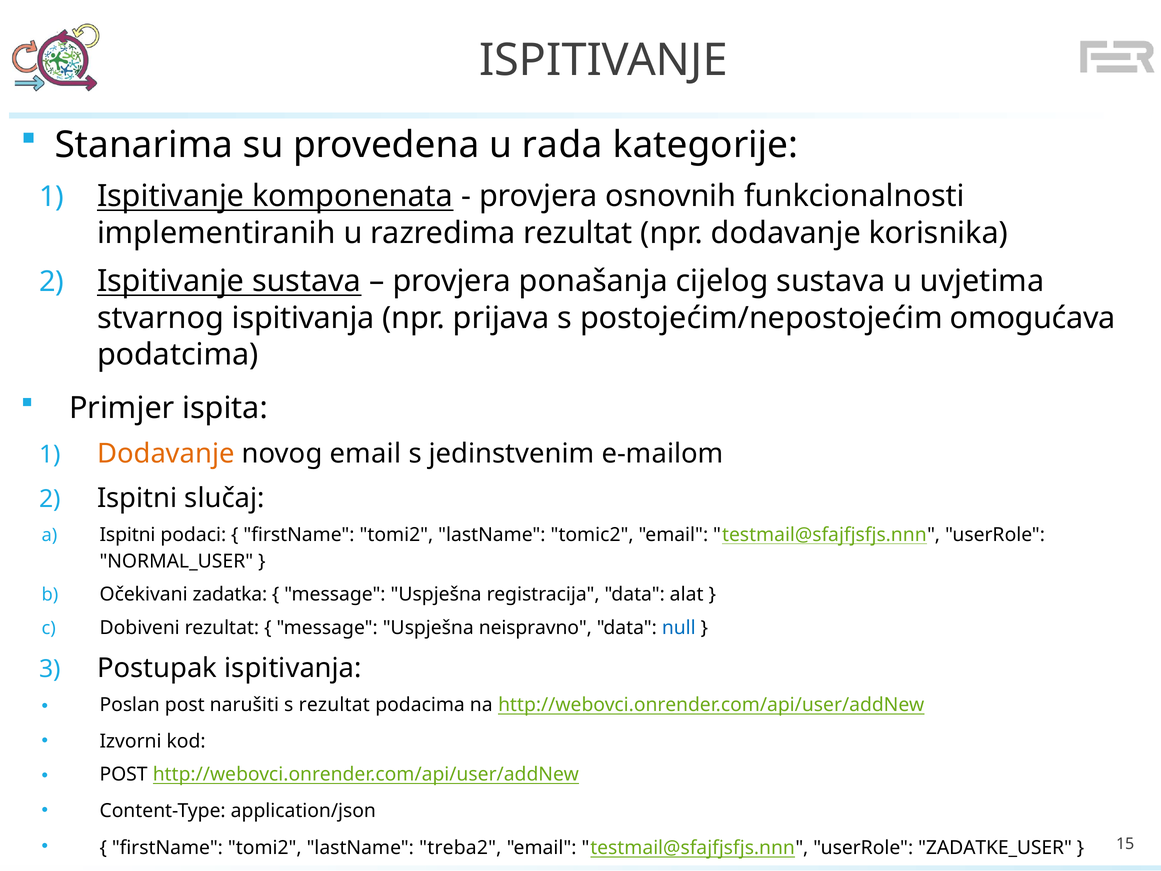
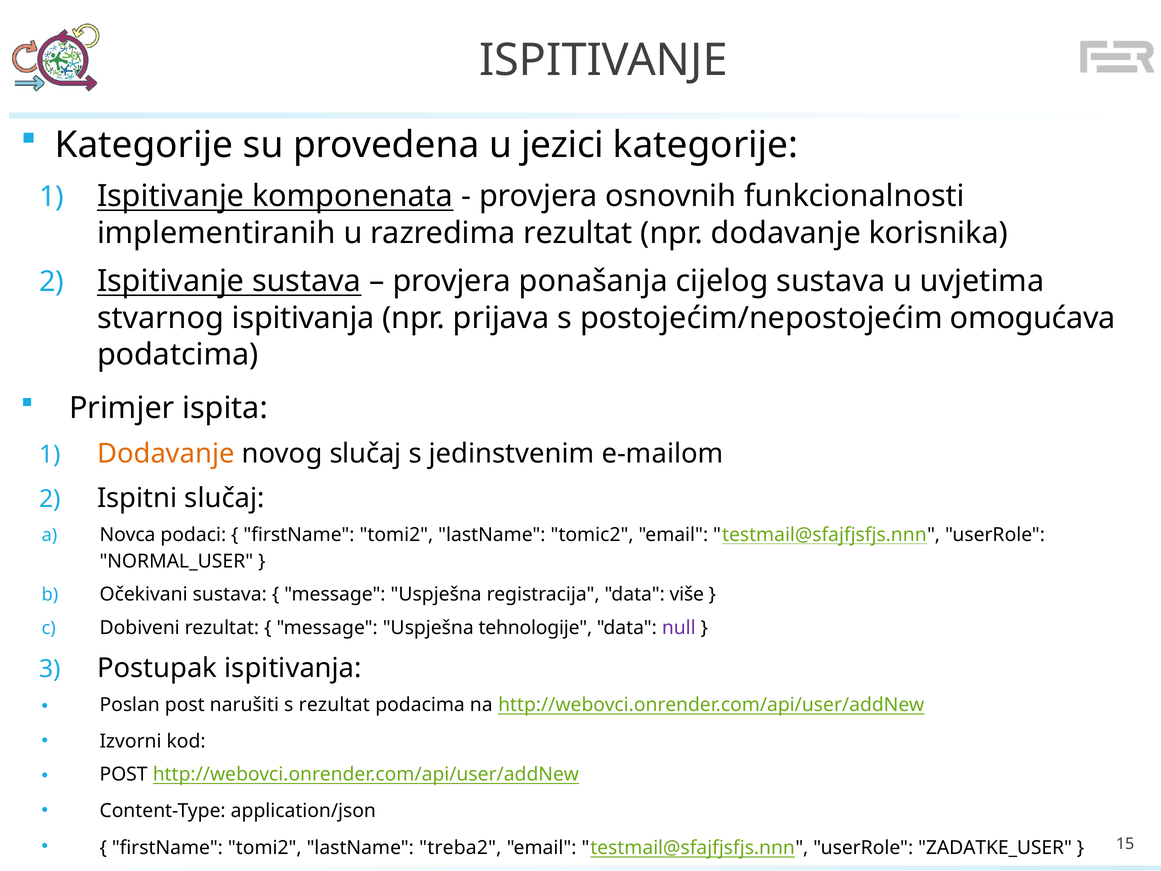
Stanarima at (144, 145): Stanarima -> Kategorije
rada: rada -> jezici
novog email: email -> slučaj
Ispitni at (128, 535): Ispitni -> Novca
Očekivani zadatka: zadatka -> sustava
alat: alat -> više
neispravno: neispravno -> tehnologije
null colour: blue -> purple
